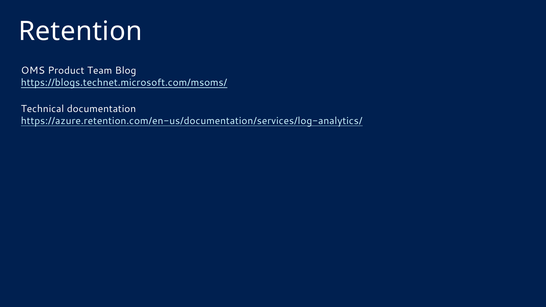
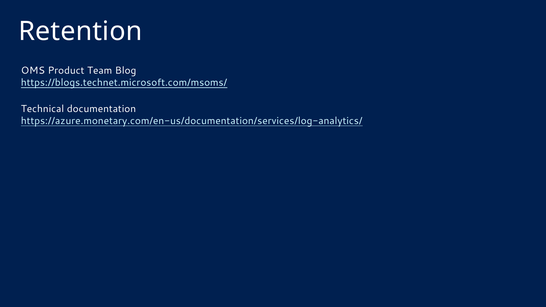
https://azure.retention.com/en-us/documentation/services/log-analytics/: https://azure.retention.com/en-us/documentation/services/log-analytics/ -> https://azure.monetary.com/en-us/documentation/services/log-analytics/
